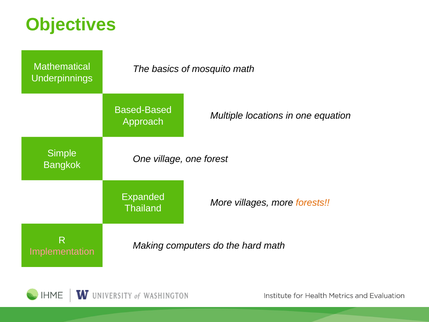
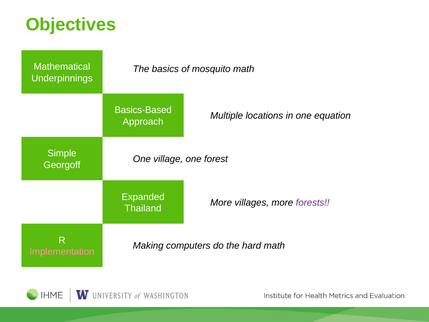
Based-Based: Based-Based -> Basics-Based
Bangkok: Bangkok -> Georgoff
forests colour: orange -> purple
